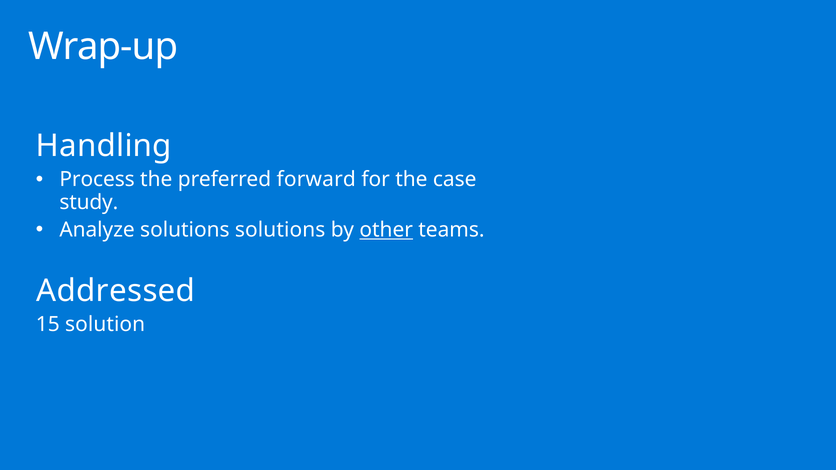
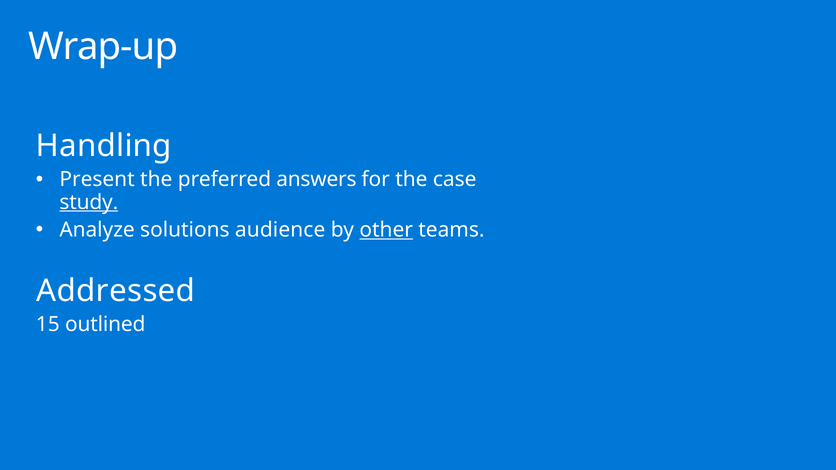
Process: Process -> Present
forward: forward -> answers
study underline: none -> present
solutions solutions: solutions -> audience
solution: solution -> outlined
